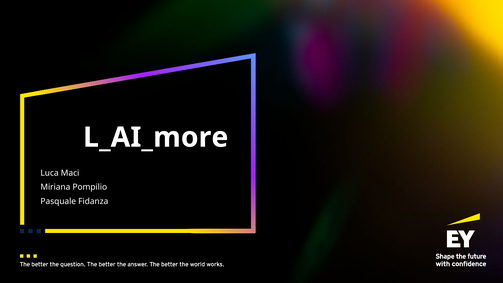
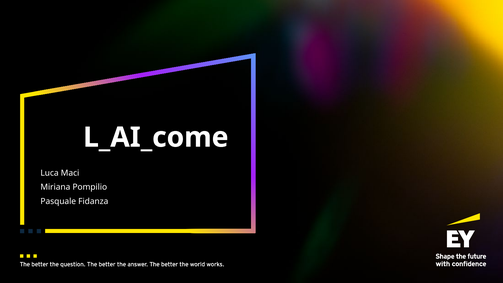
L_AI_more: L_AI_more -> L_AI_come
